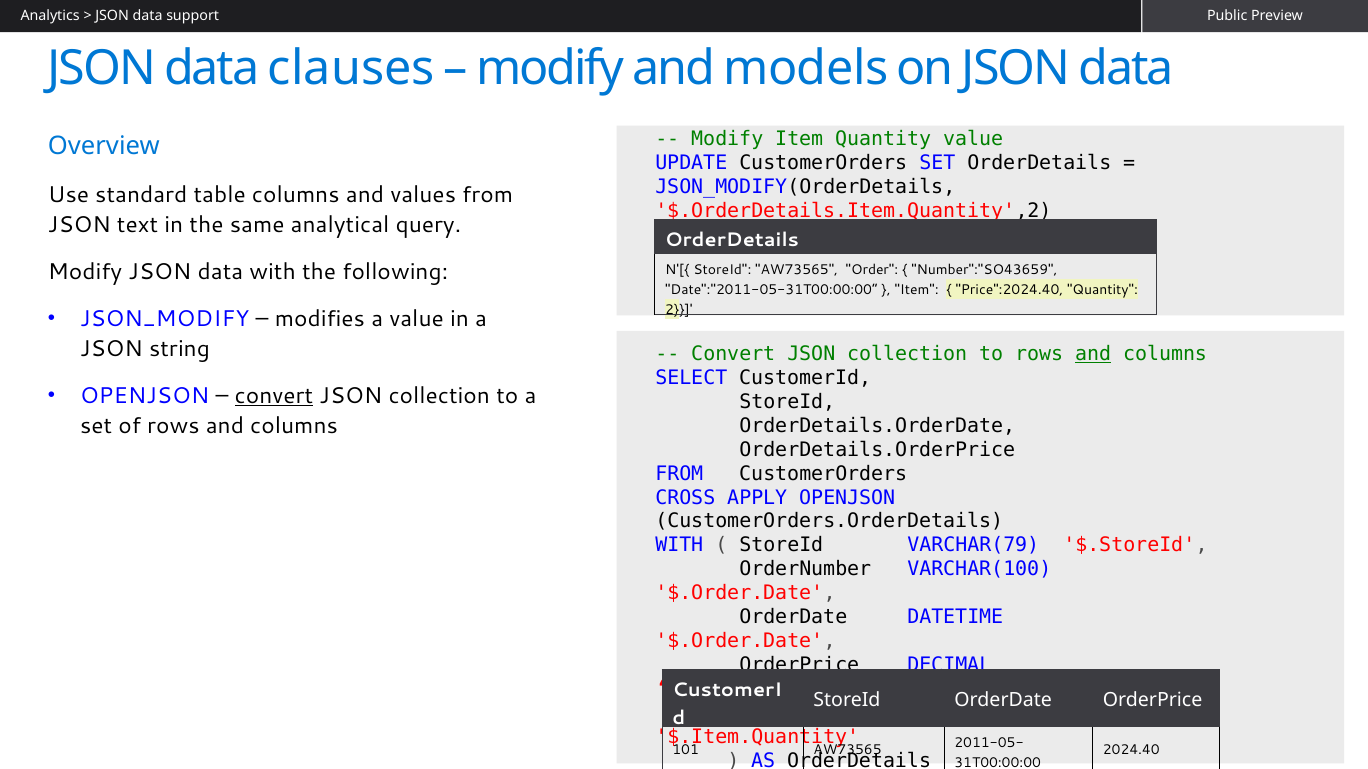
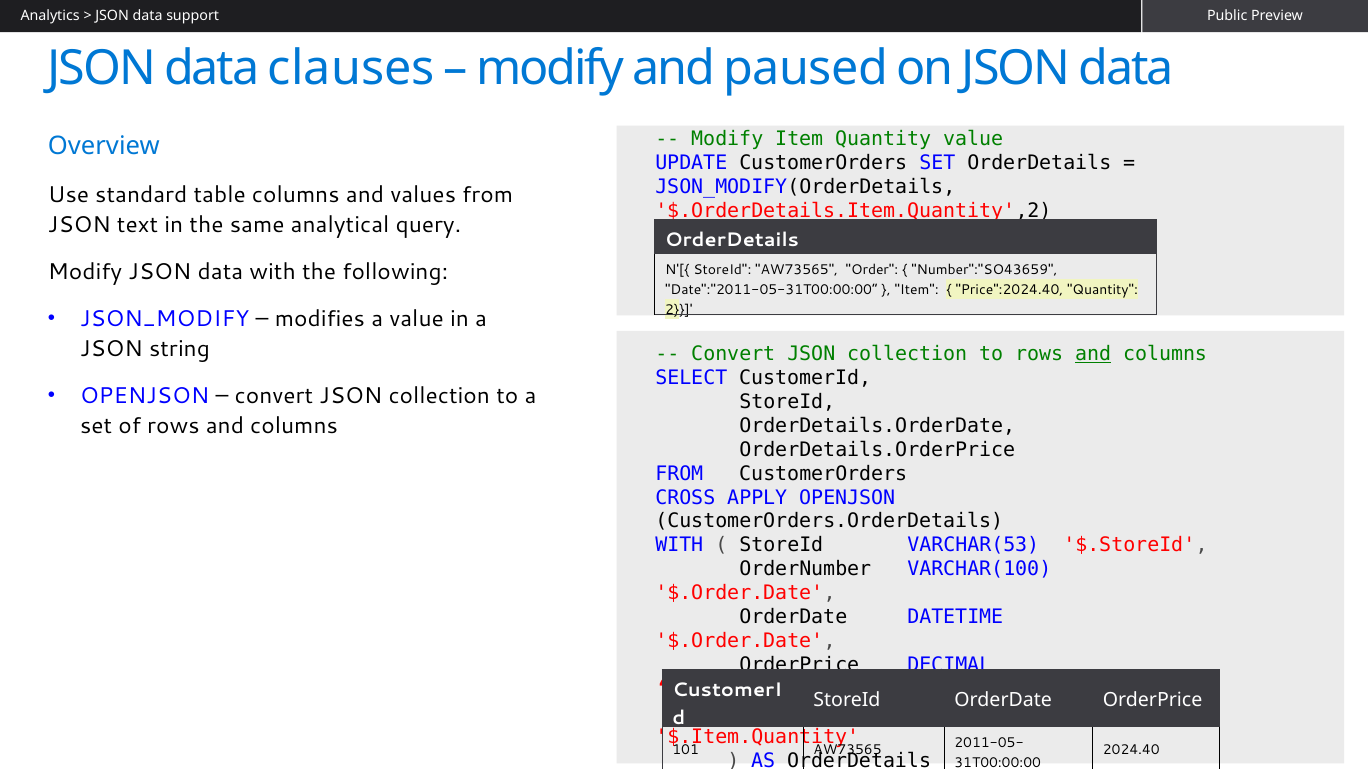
models: models -> paused
convert at (274, 396) underline: present -> none
VARCHAR(79: VARCHAR(79 -> VARCHAR(53
